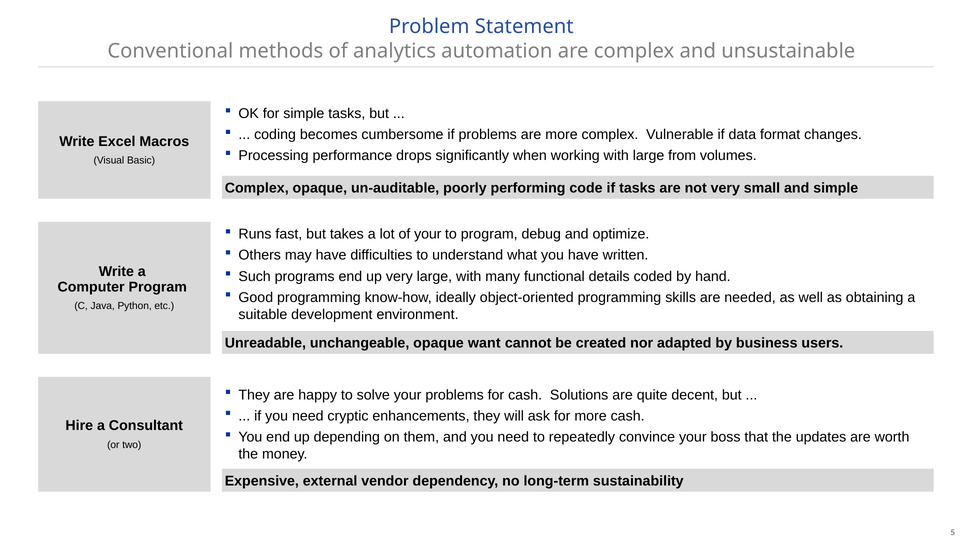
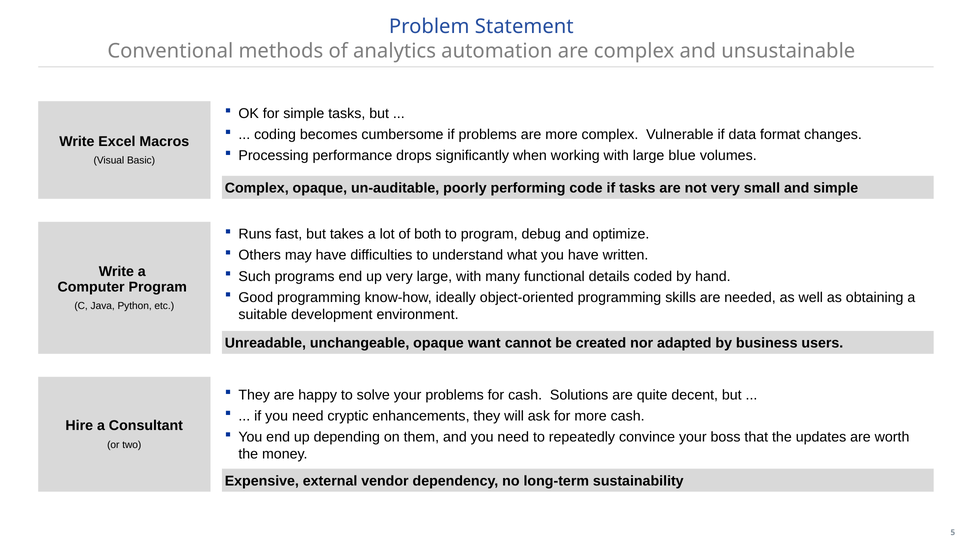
from: from -> blue
of your: your -> both
